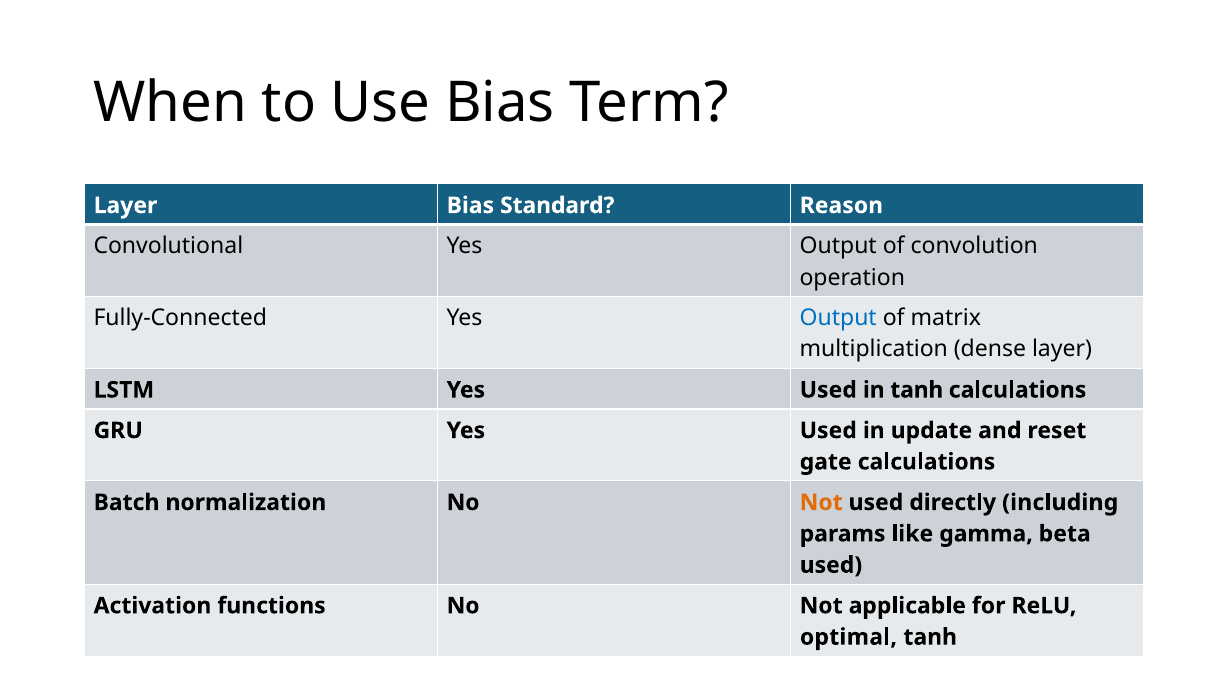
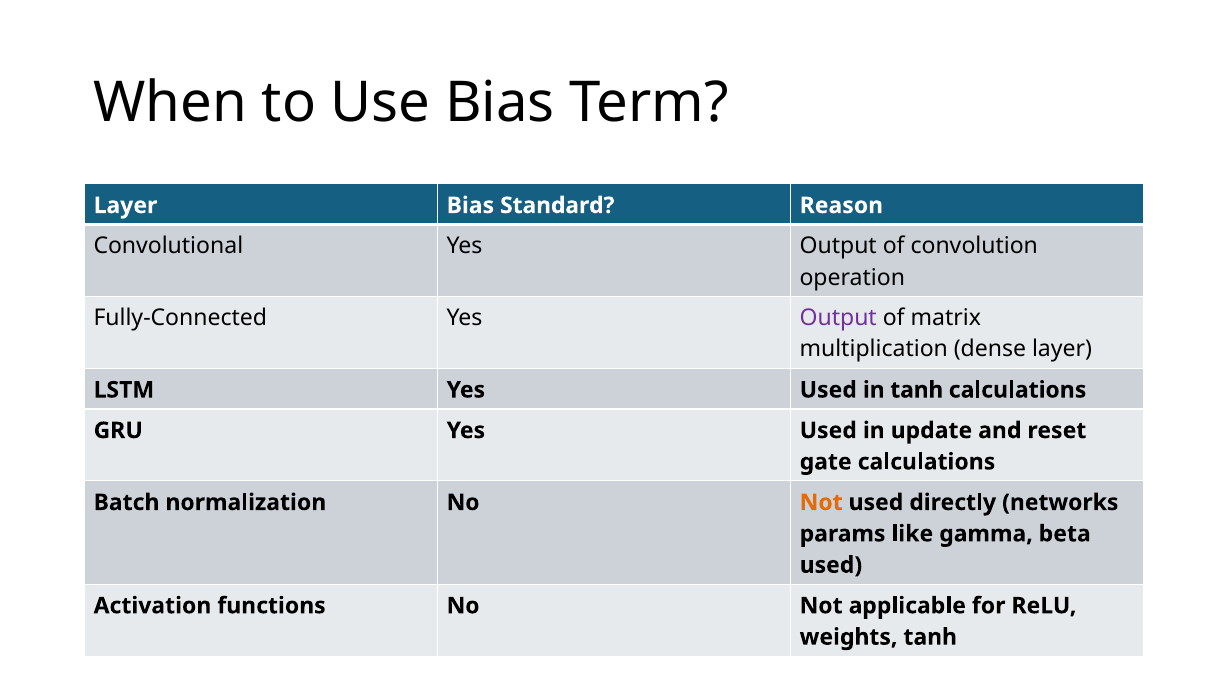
Output at (838, 318) colour: blue -> purple
including: including -> networks
optimal: optimal -> weights
